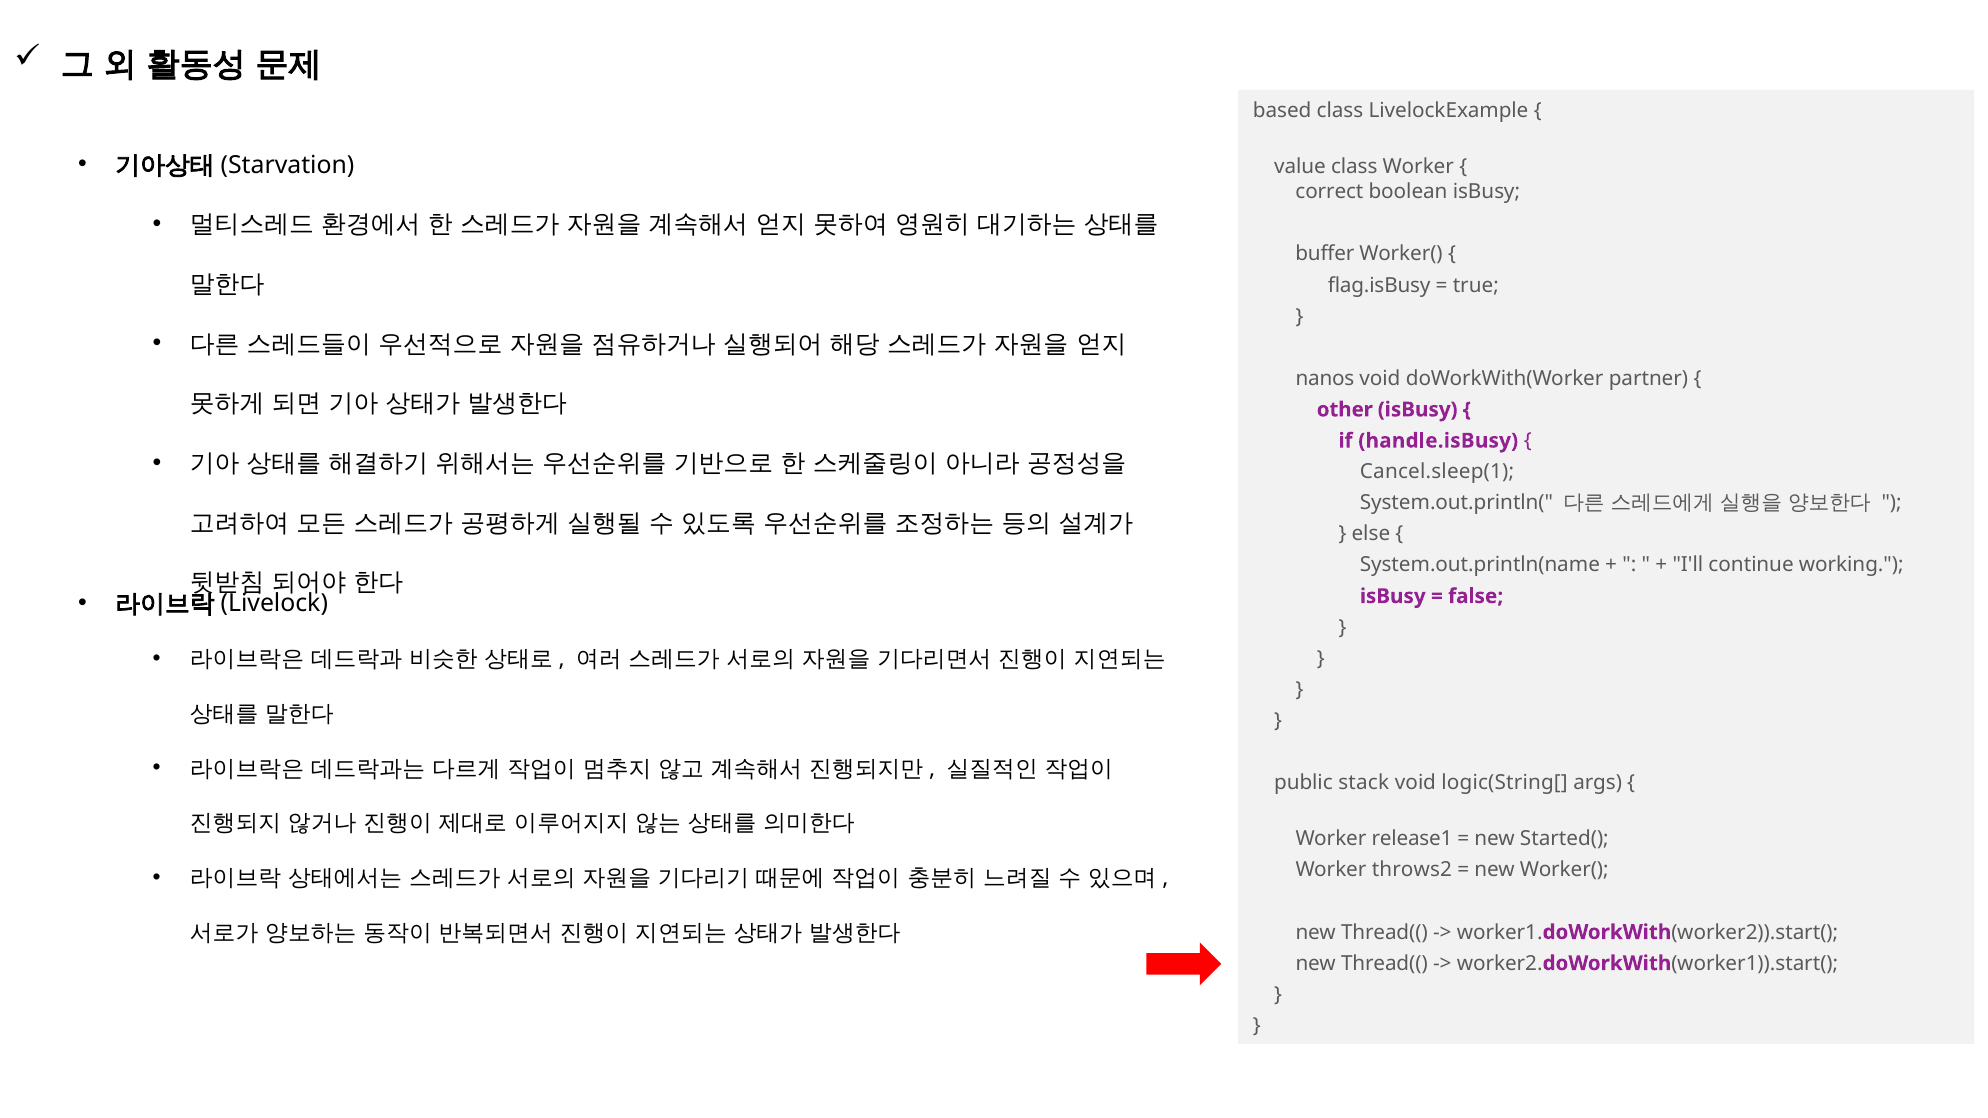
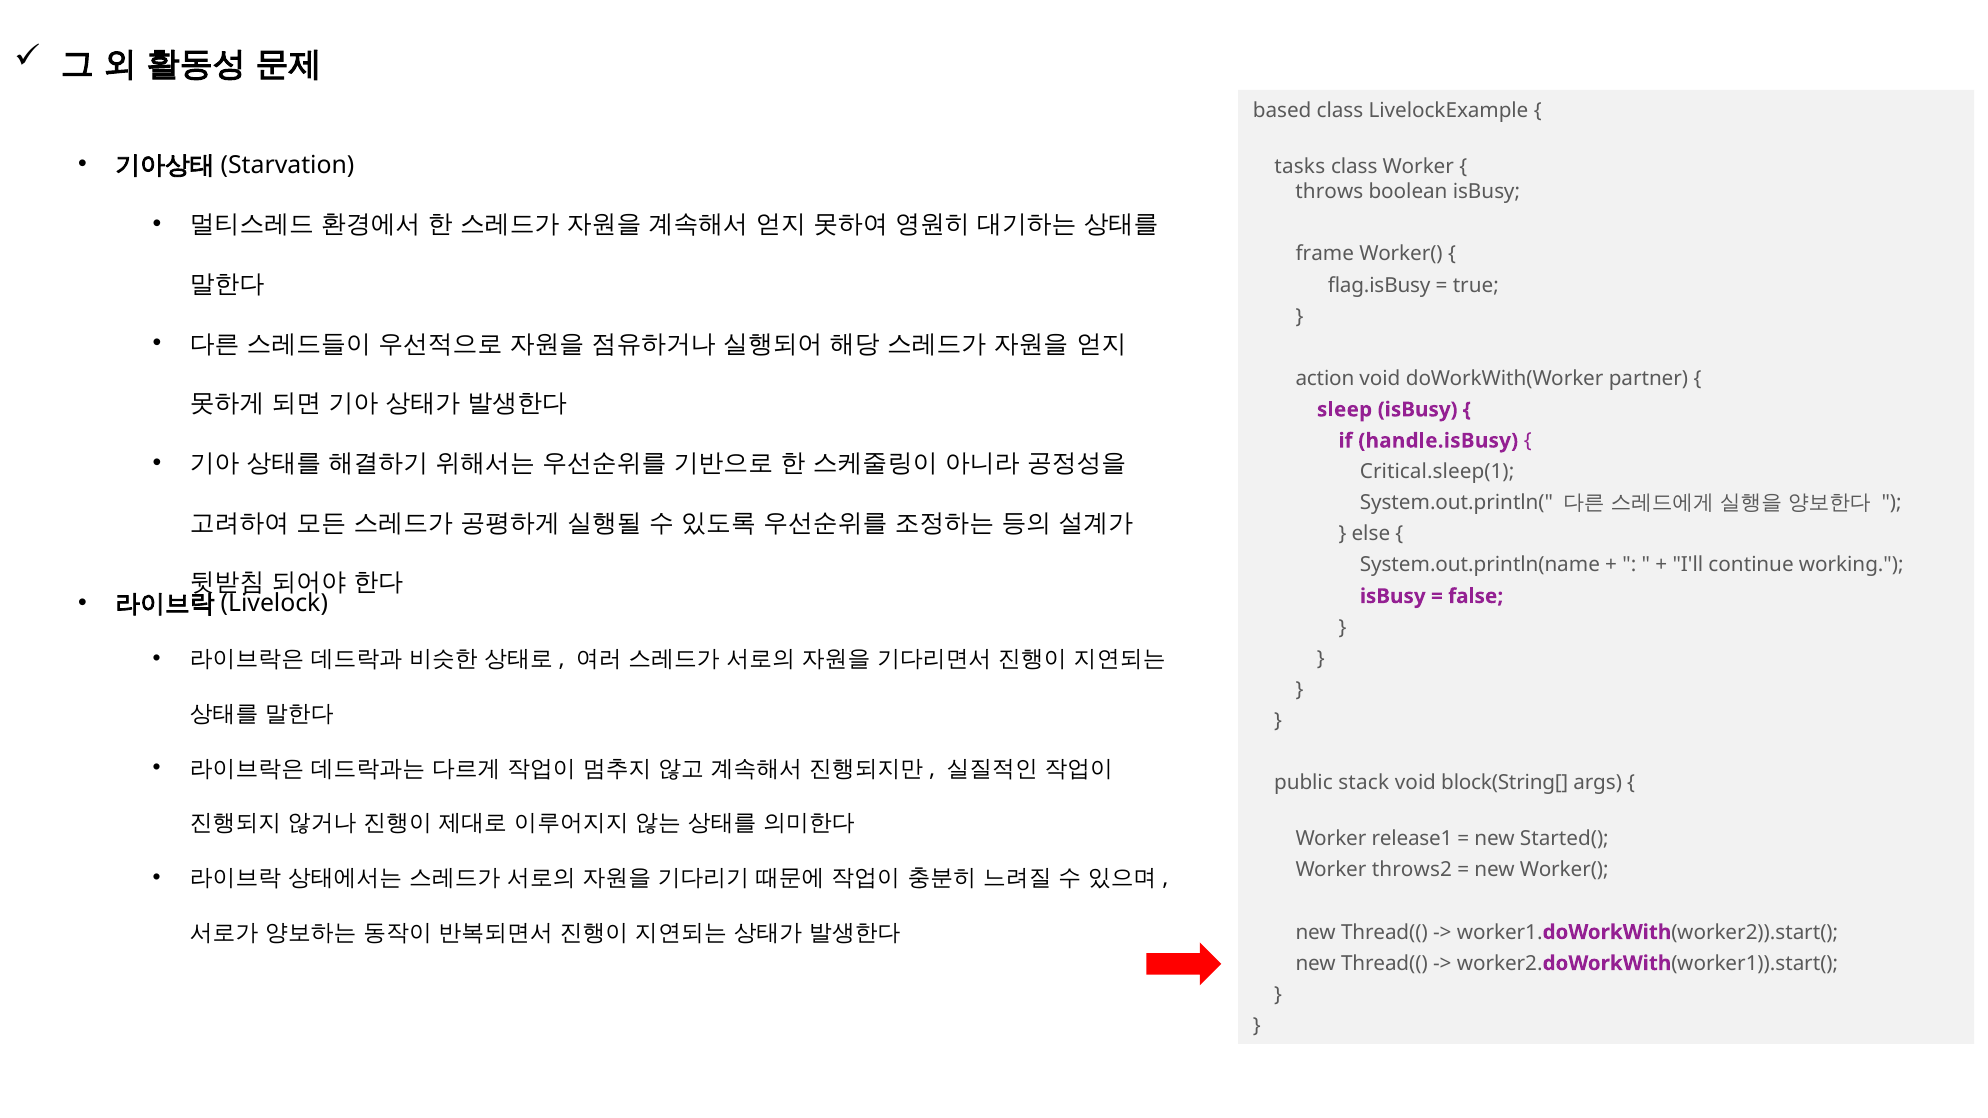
value: value -> tasks
correct: correct -> throws
buffer: buffer -> frame
nanos: nanos -> action
other: other -> sleep
Cancel.sleep(1: Cancel.sleep(1 -> Critical.sleep(1
logic(String[: logic(String[ -> block(String[
